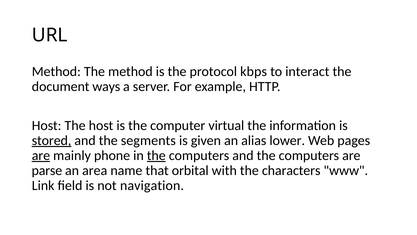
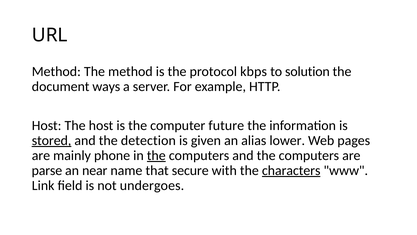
interact: interact -> solution
virtual: virtual -> future
segments: segments -> detection
are at (41, 155) underline: present -> none
area: area -> near
orbital: orbital -> secure
characters underline: none -> present
navigation: navigation -> undergoes
